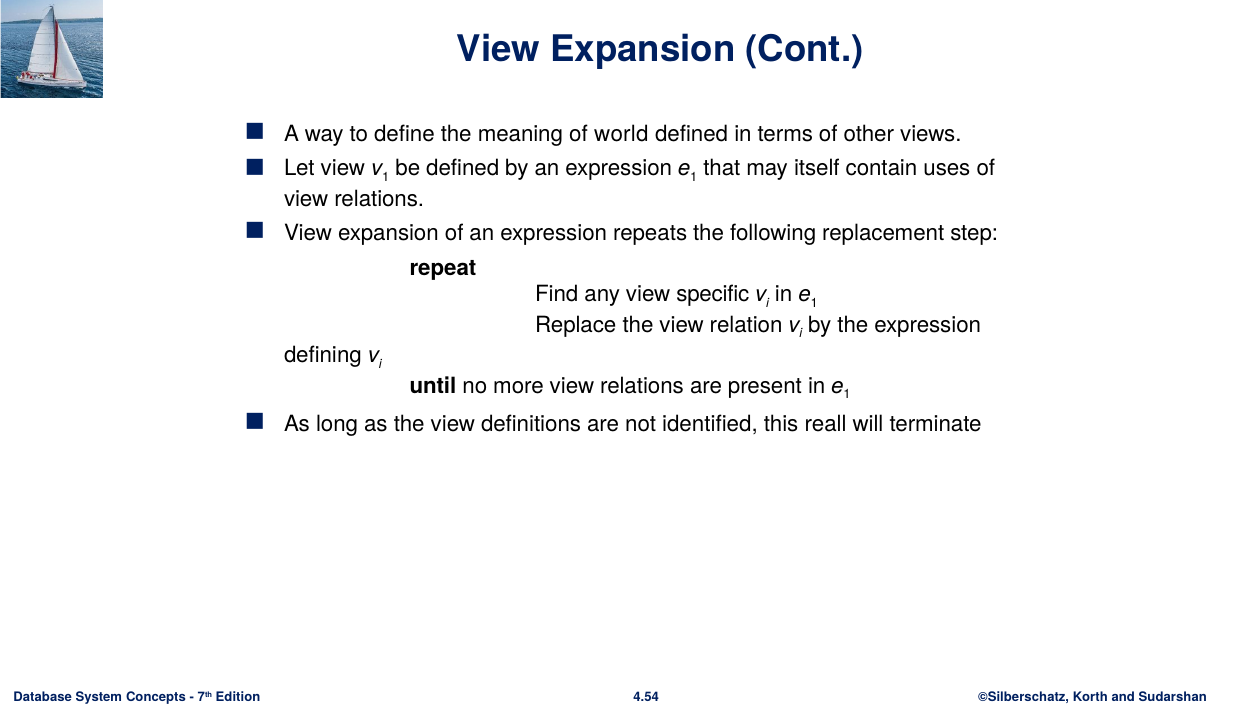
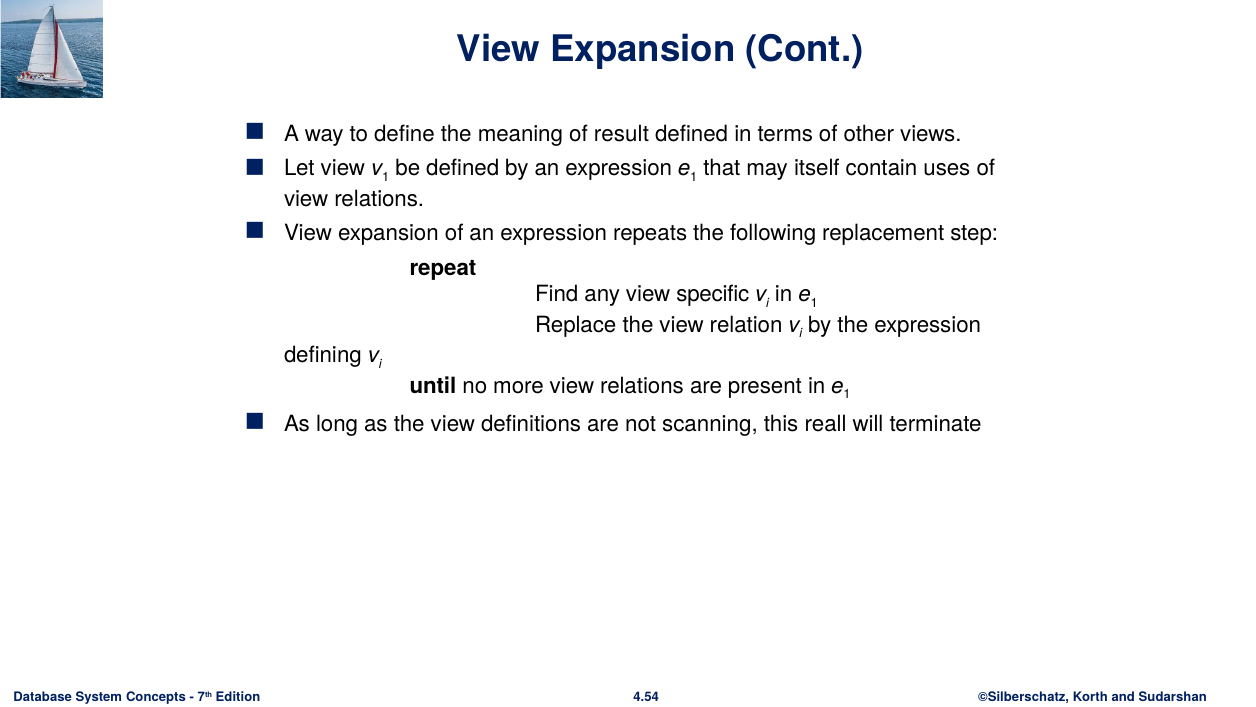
world: world -> result
identified: identified -> scanning
